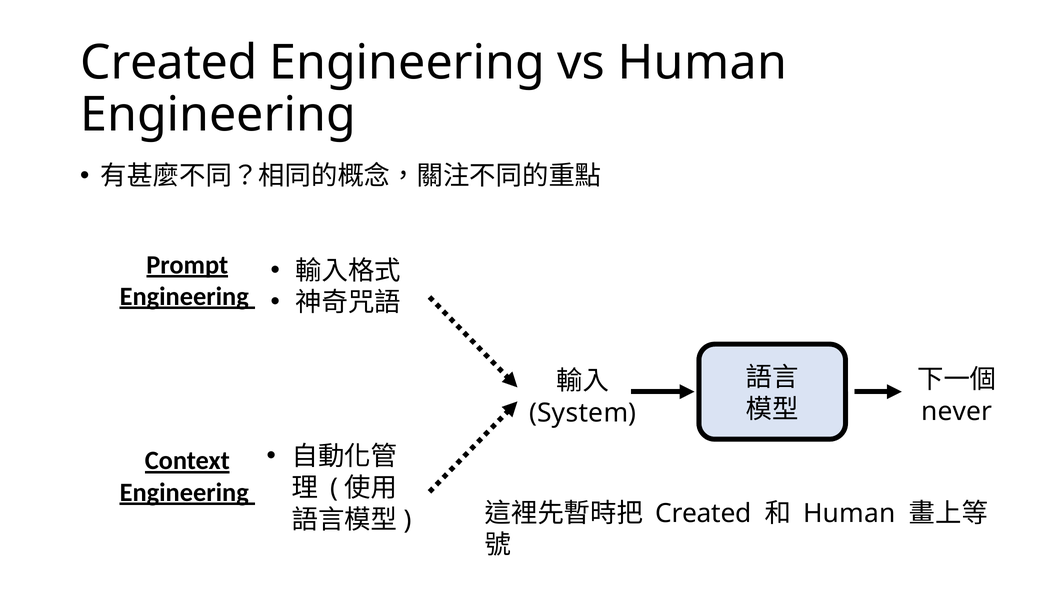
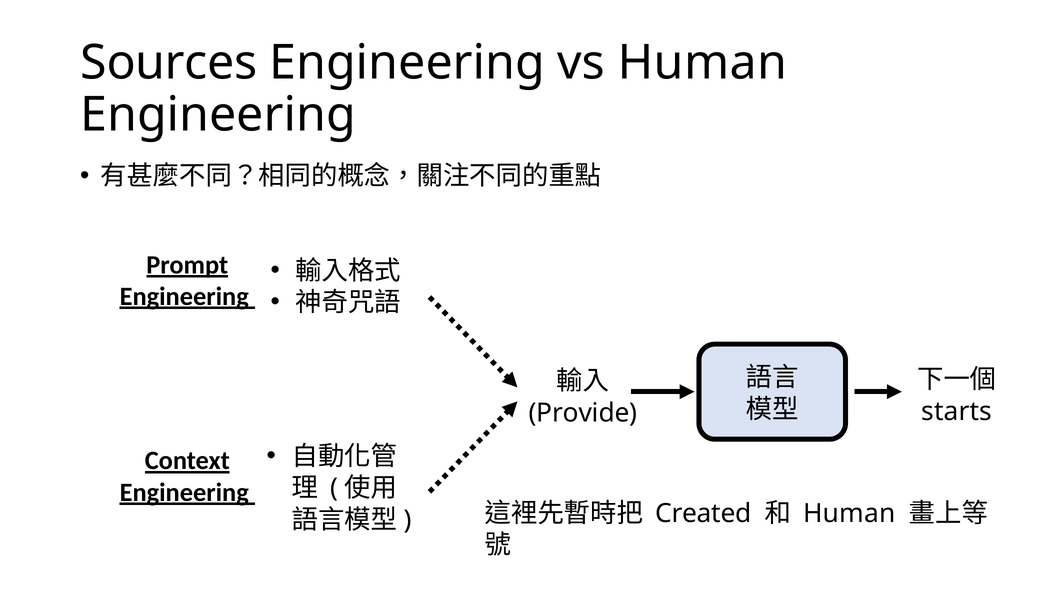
Created at (169, 63): Created -> Sources
never: never -> starts
System: System -> Provide
